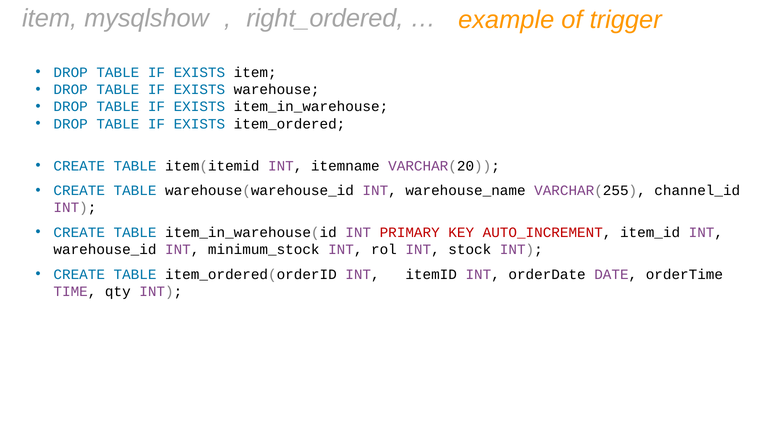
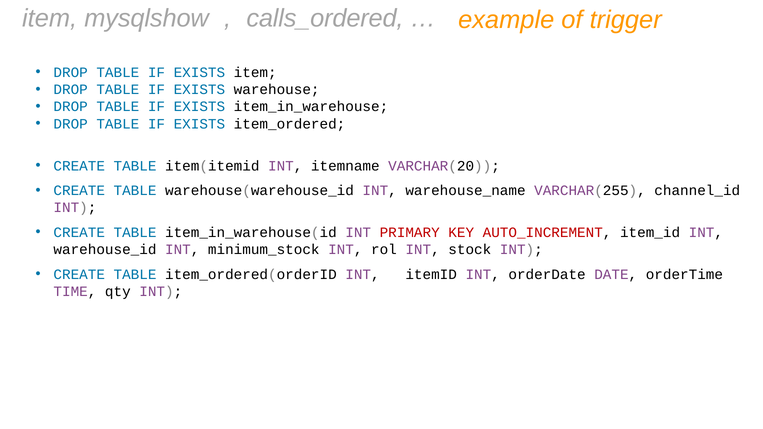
right_ordered: right_ordered -> calls_ordered
